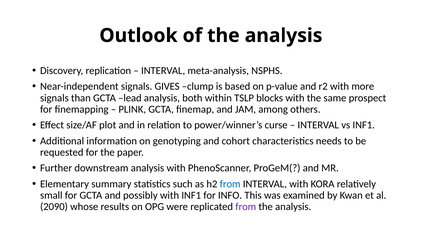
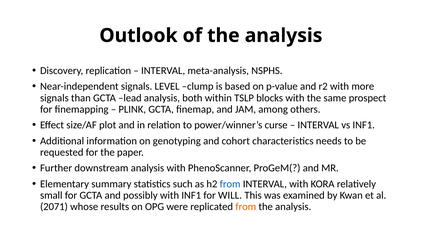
GIVES: GIVES -> LEVEL
INFO: INFO -> WILL
2090: 2090 -> 2071
from at (246, 206) colour: purple -> orange
